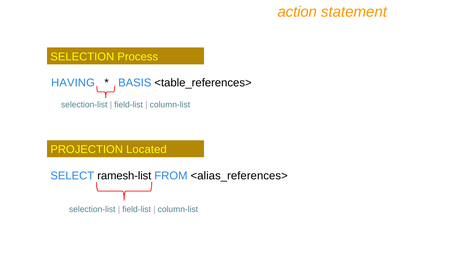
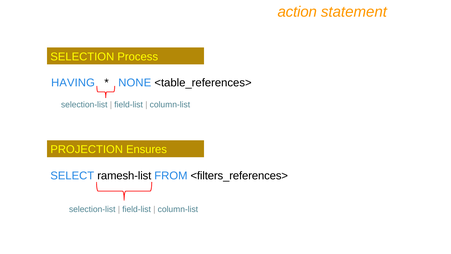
BASIS: BASIS -> NONE
Located: Located -> Ensures
<alias_references>: <alias_references> -> <filters_references>
